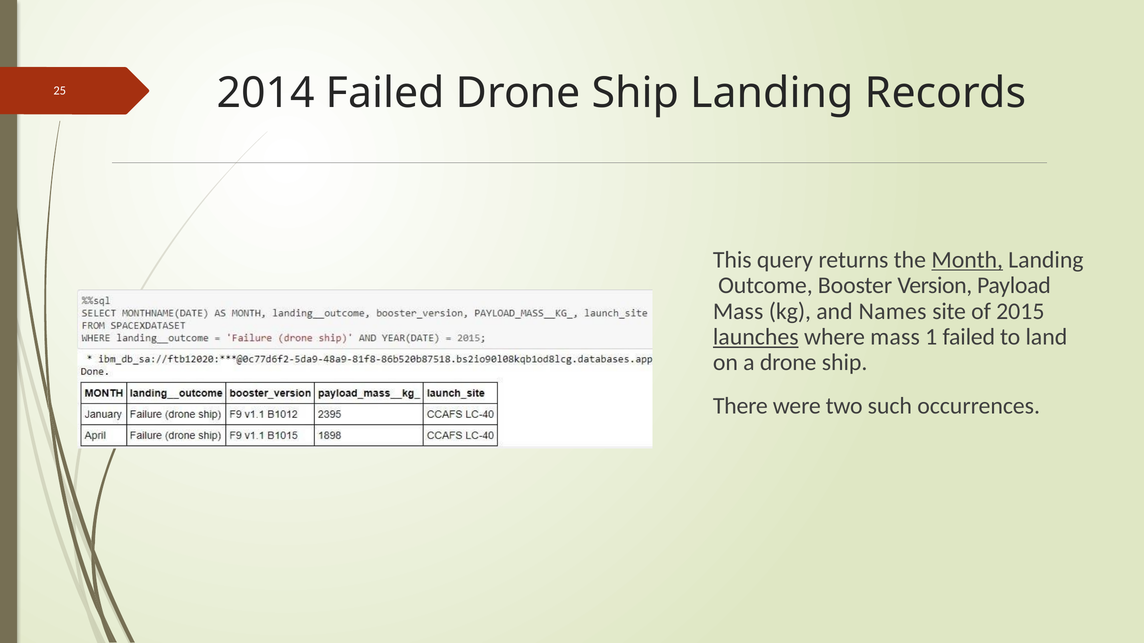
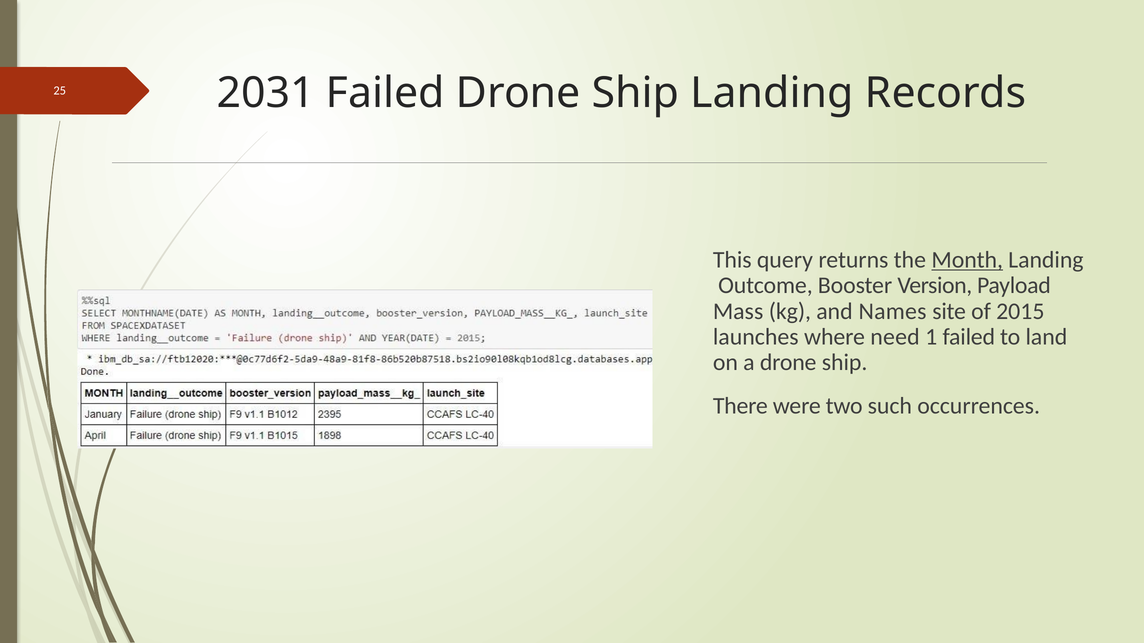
2014: 2014 -> 2031
launches underline: present -> none
where mass: mass -> need
